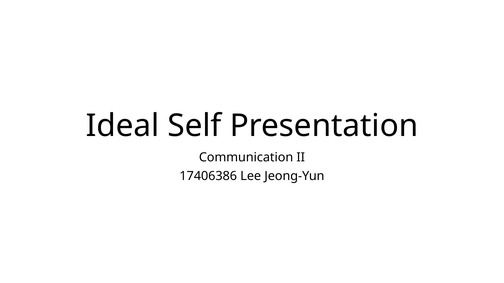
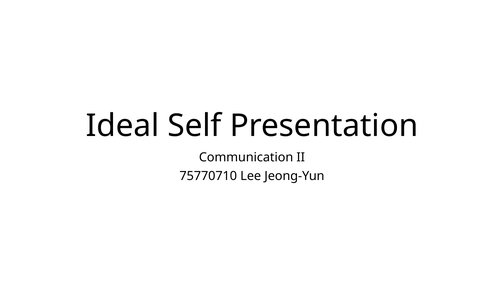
17406386: 17406386 -> 75770710
